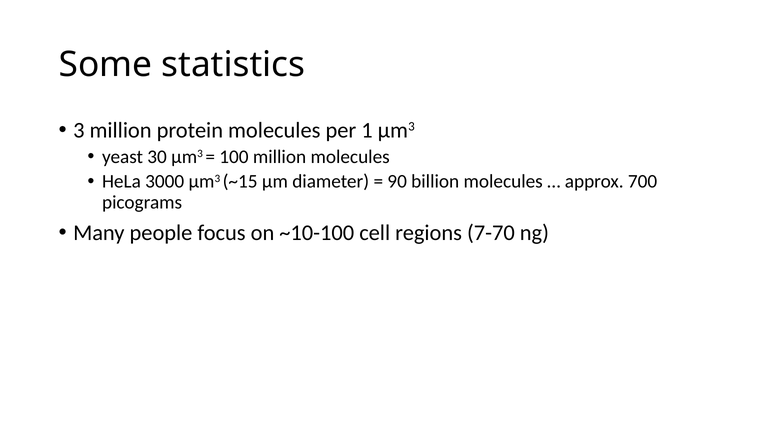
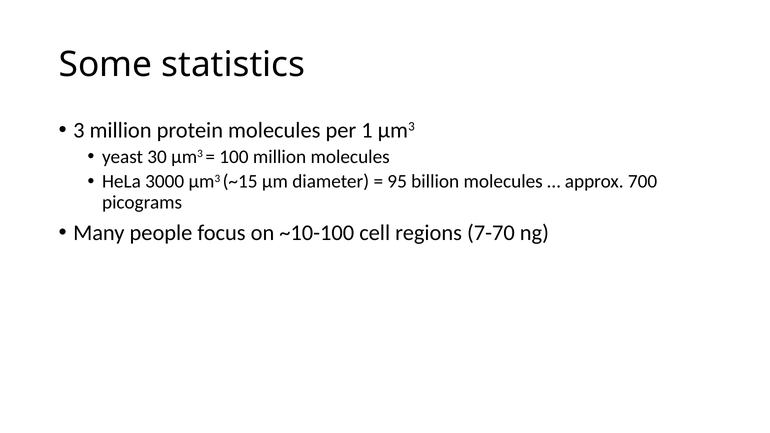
90: 90 -> 95
